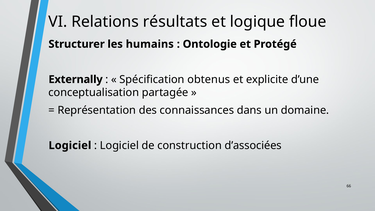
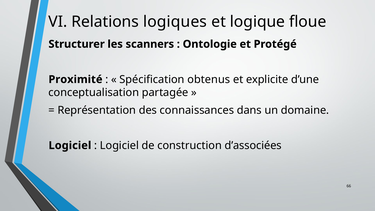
résultats: résultats -> logiques
humains: humains -> scanners
Externally: Externally -> Proximité
